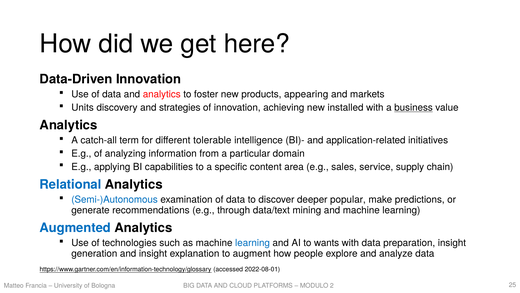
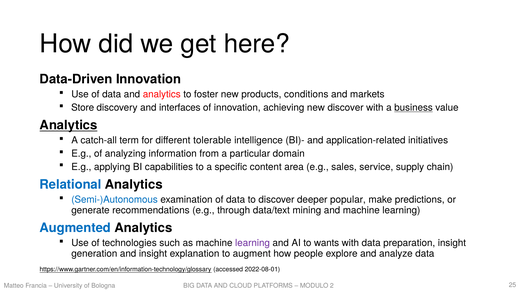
appearing: appearing -> conditions
Units: Units -> Store
strategies: strategies -> interfaces
new installed: installed -> discover
Analytics at (69, 125) underline: none -> present
learning at (253, 243) colour: blue -> purple
